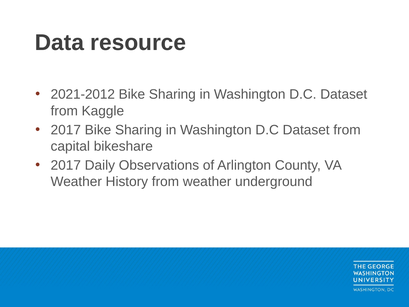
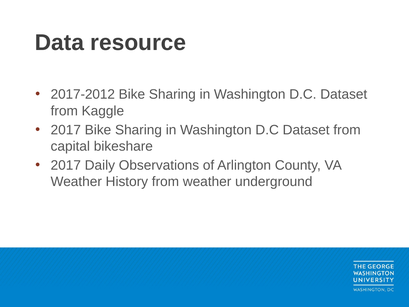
2021-2012: 2021-2012 -> 2017-2012
